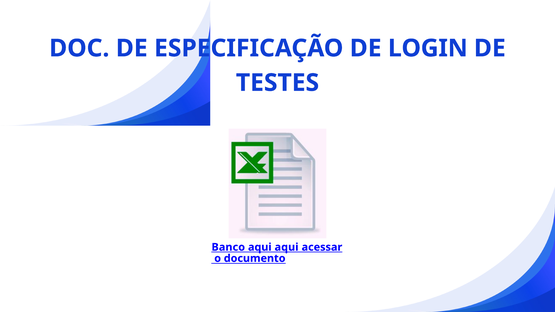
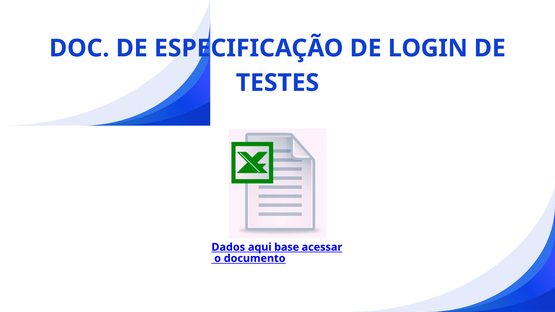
Banco: Banco -> Dados
aqui aqui: aqui -> base
